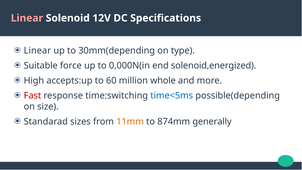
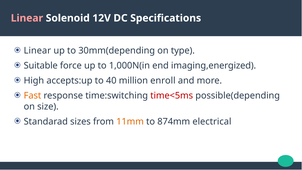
0,000N(in: 0,000N(in -> 1,000N(in
solenoid,energized: solenoid,energized -> imaging,energized
60: 60 -> 40
whole: whole -> enroll
Fast colour: red -> orange
time<5ms colour: blue -> red
generally: generally -> electrical
